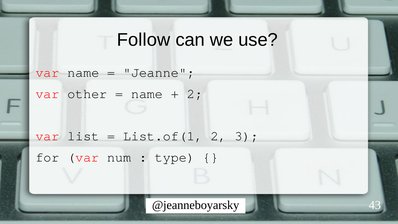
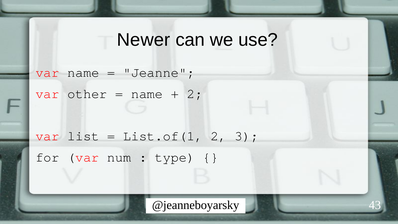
Follow: Follow -> Newer
